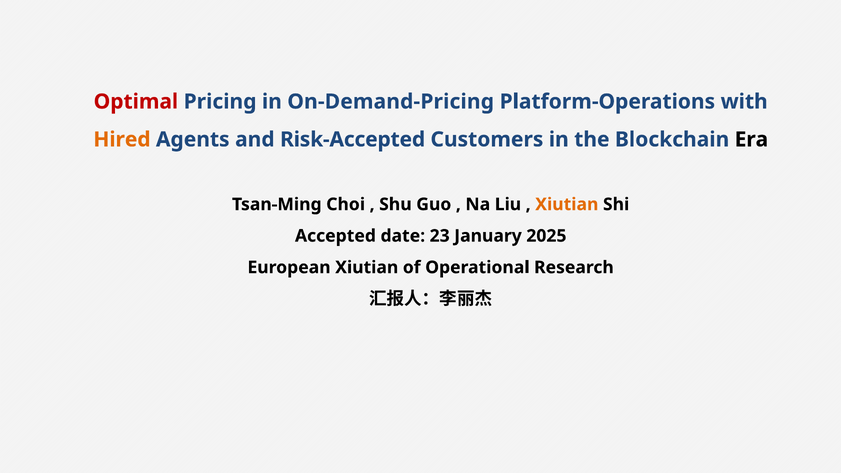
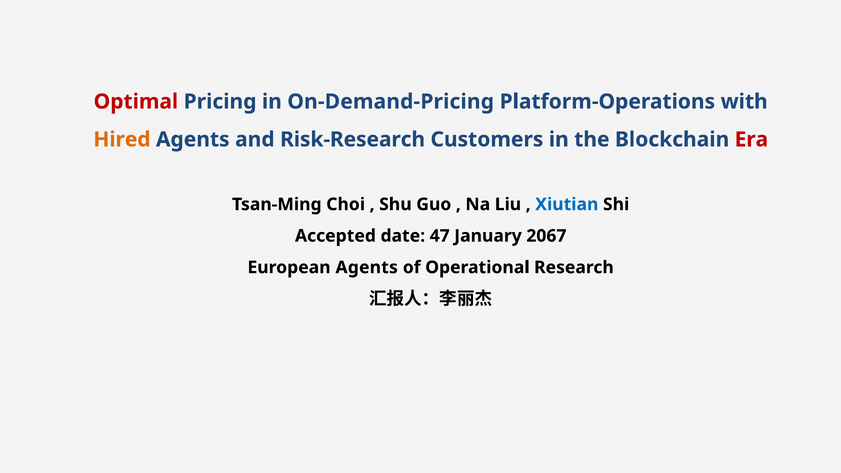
Risk-Accepted: Risk-Accepted -> Risk-Research
Era colour: black -> red
Xiutian at (567, 204) colour: orange -> blue
23: 23 -> 47
2025: 2025 -> 2067
European Xiutian: Xiutian -> Agents
